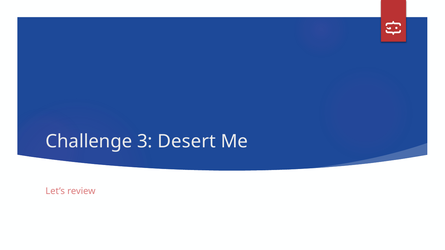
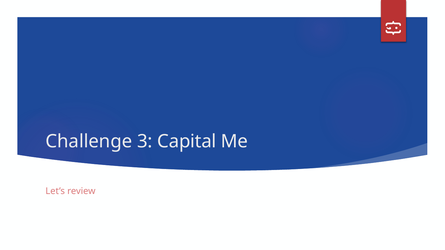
Desert: Desert -> Capital
